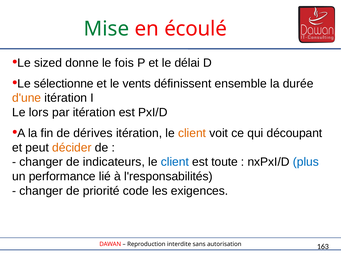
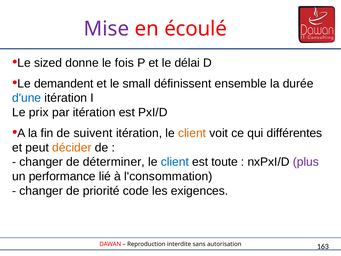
Mise colour: green -> purple
sélectionne: sélectionne -> demandent
vents: vents -> small
d'une colour: orange -> blue
lors: lors -> prix
dérives: dérives -> suivent
découpant: découpant -> différentes
indicateurs: indicateurs -> déterminer
plus colour: blue -> purple
l'responsabilités: l'responsabilités -> l'consommation
